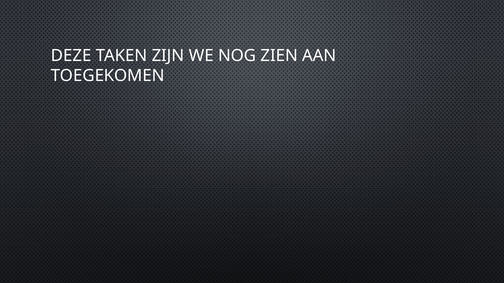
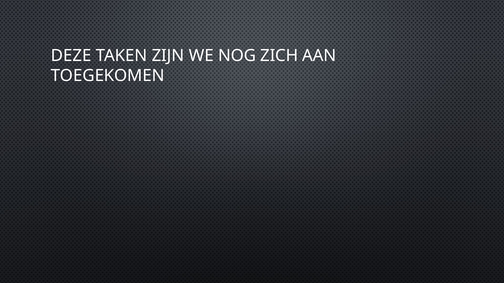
ZIEN: ZIEN -> ZICH
